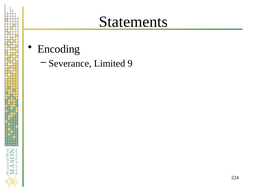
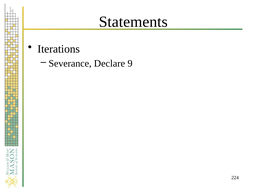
Encoding: Encoding -> Iterations
Limited: Limited -> Declare
